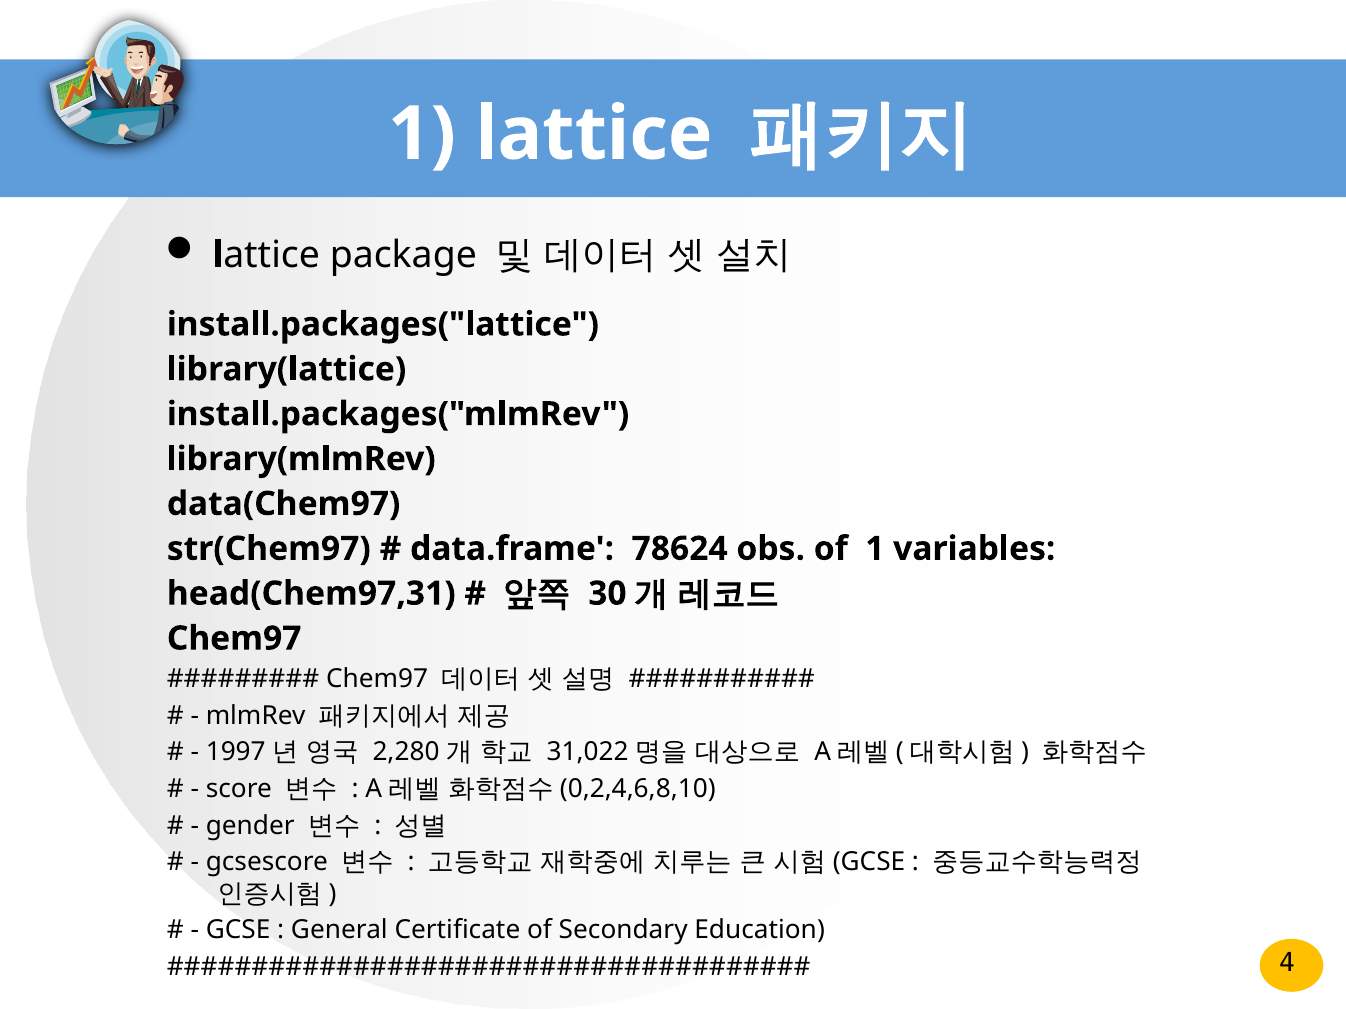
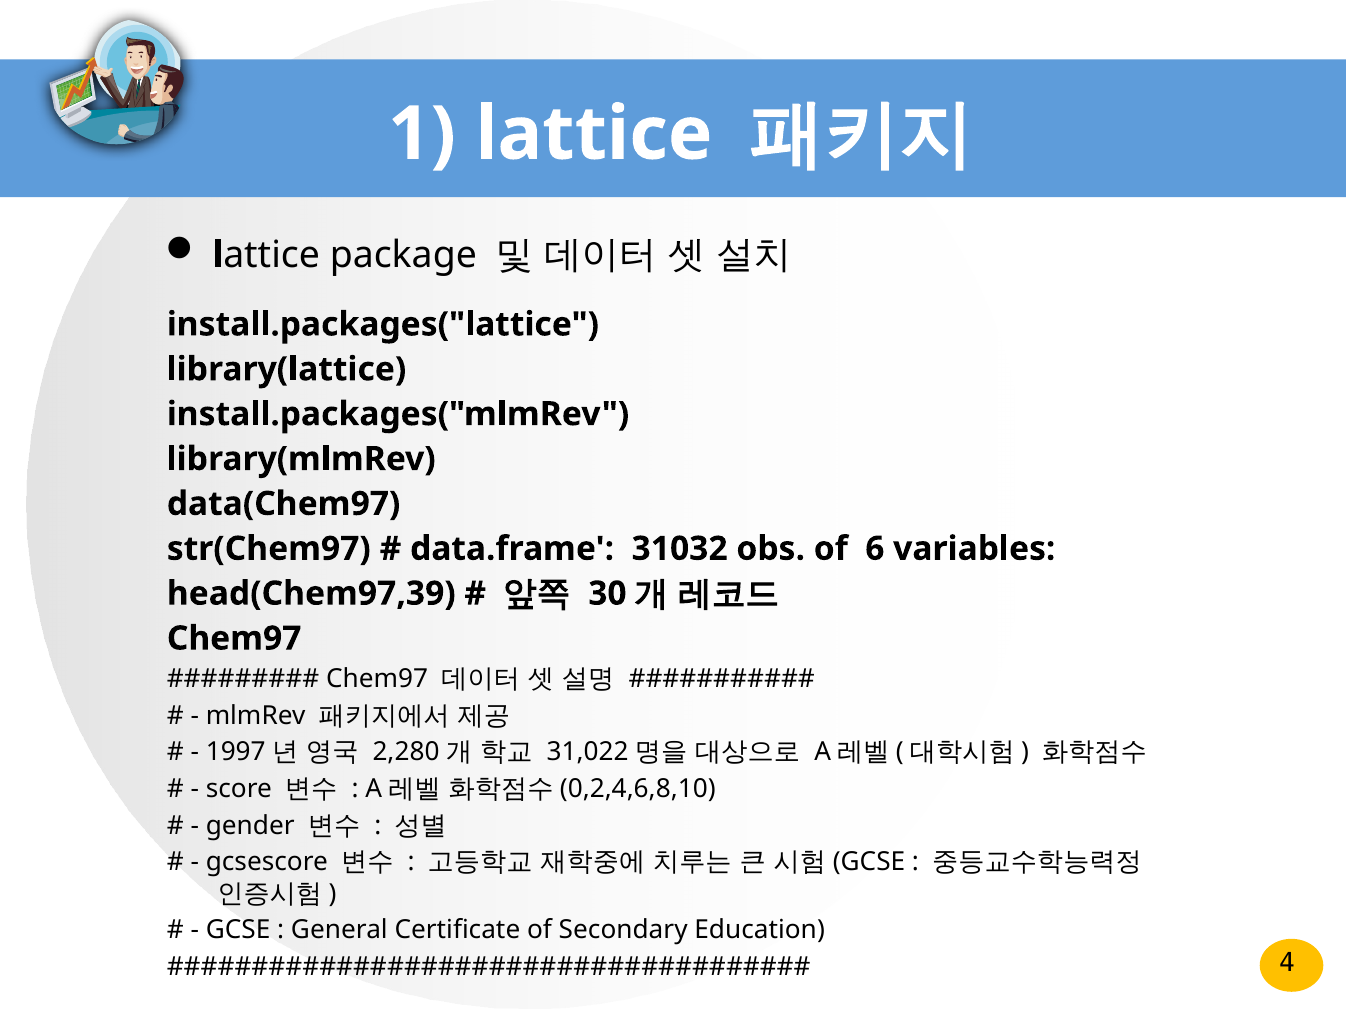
78624: 78624 -> 31032
of 1: 1 -> 6
head(Chem97,31: head(Chem97,31 -> head(Chem97,39
